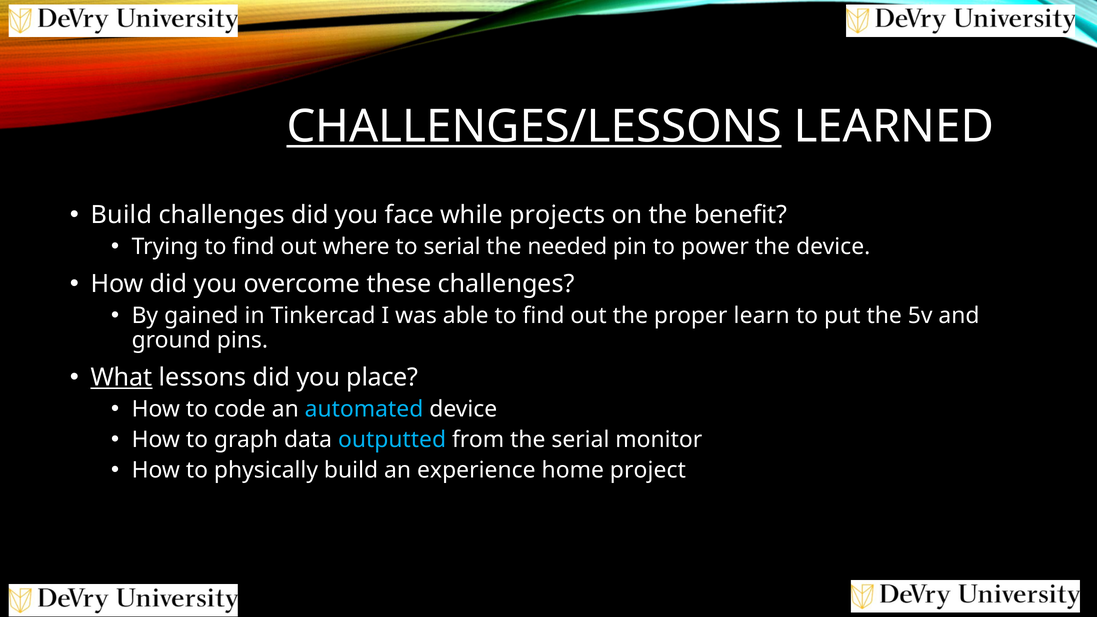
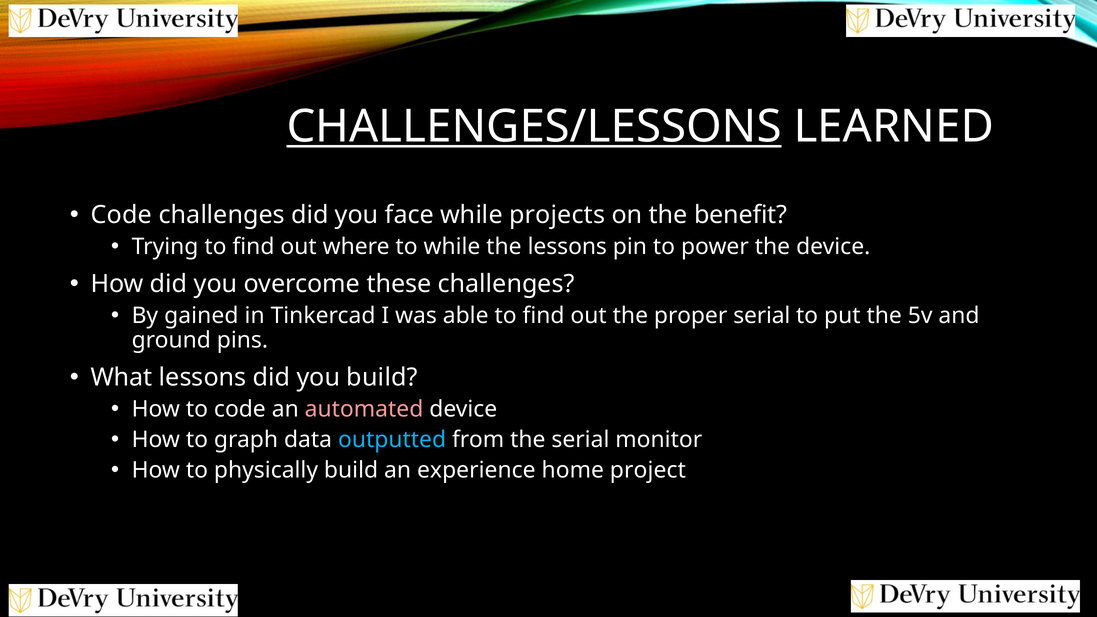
Build at (121, 215): Build -> Code
to serial: serial -> while
the needed: needed -> lessons
proper learn: learn -> serial
What underline: present -> none
you place: place -> build
automated colour: light blue -> pink
